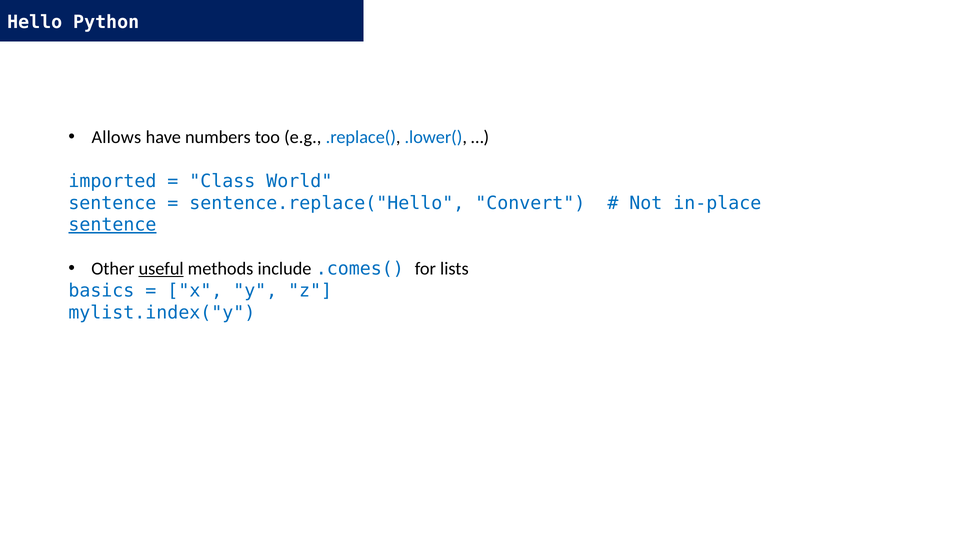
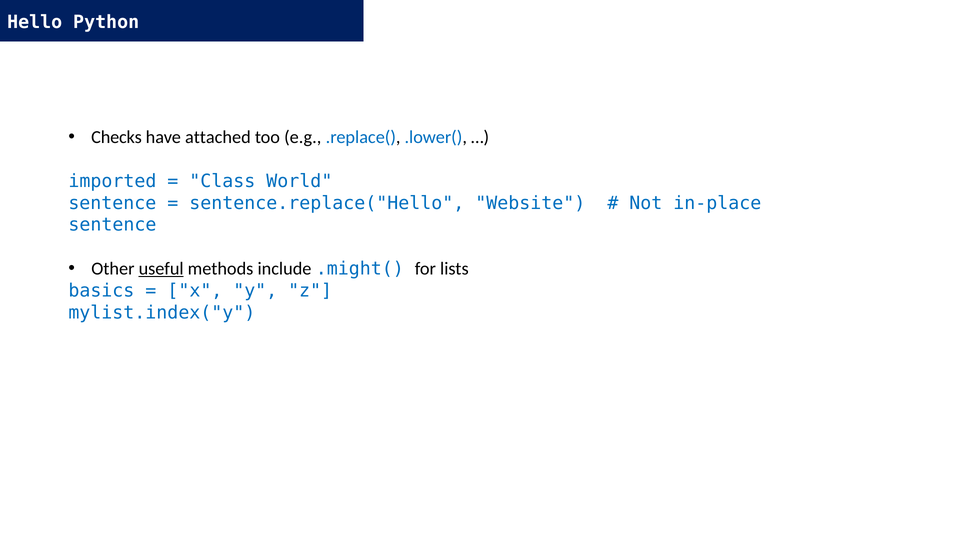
Allows: Allows -> Checks
numbers: numbers -> attached
Convert: Convert -> Website
sentence at (112, 225) underline: present -> none
.comes(: .comes( -> .might(
